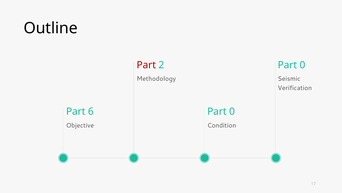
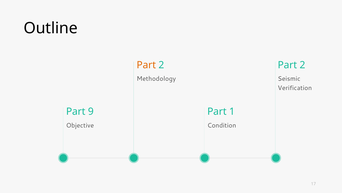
Part at (146, 65) colour: red -> orange
0 at (302, 65): 0 -> 2
6: 6 -> 9
0 at (232, 111): 0 -> 1
